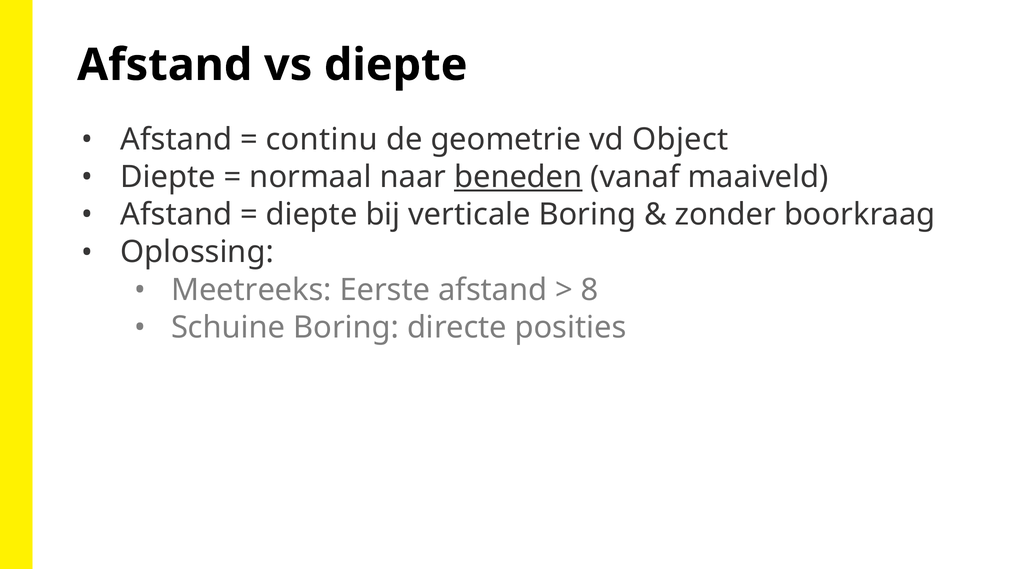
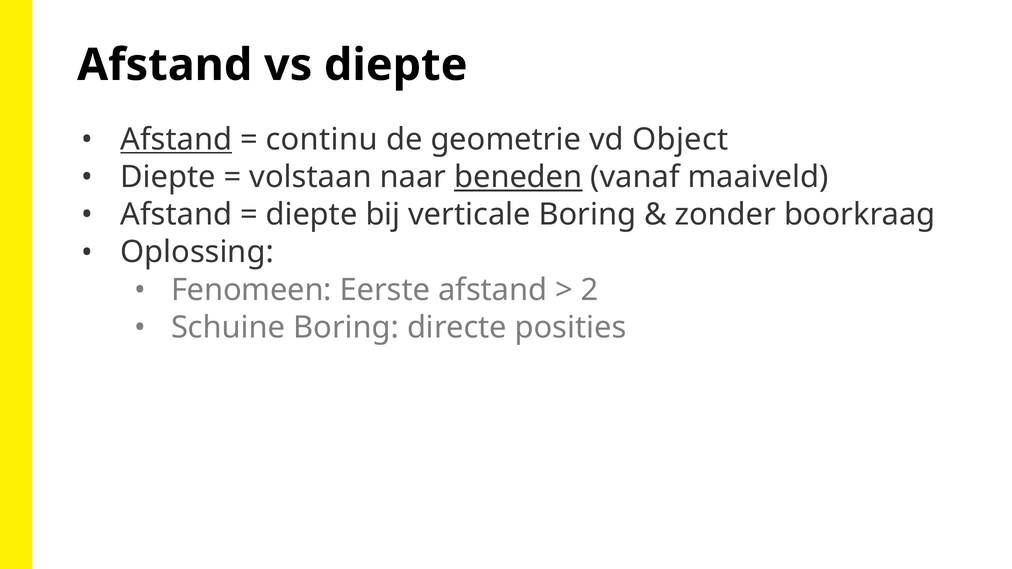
Afstand at (176, 140) underline: none -> present
normaal: normaal -> volstaan
Meetreeks: Meetreeks -> Fenomeen
8: 8 -> 2
